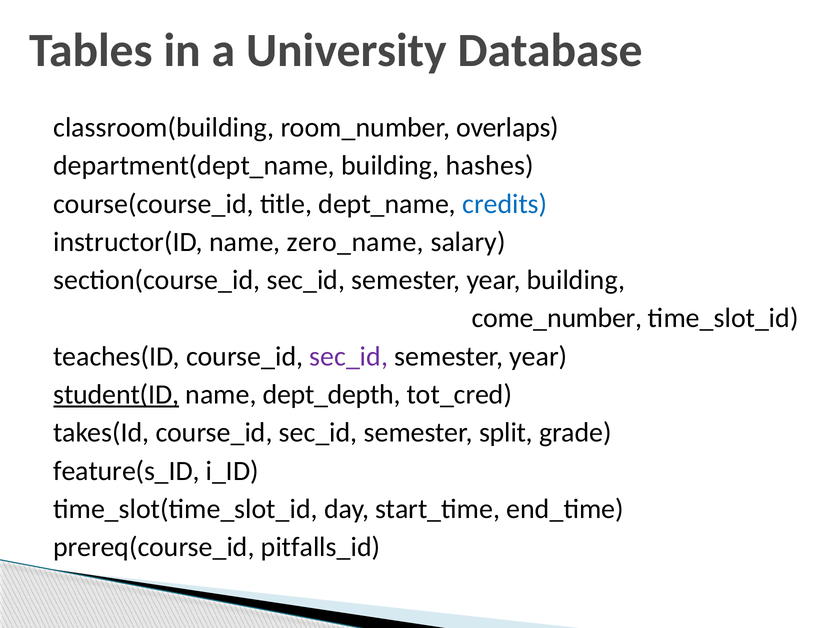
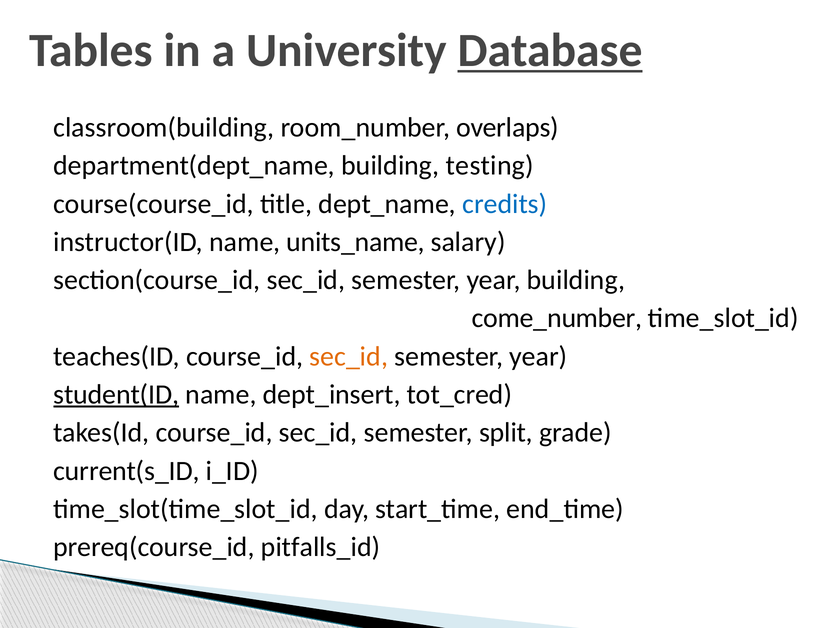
Database underline: none -> present
hashes: hashes -> testing
zero_name: zero_name -> units_name
sec_id at (349, 357) colour: purple -> orange
dept_depth: dept_depth -> dept_insert
feature(s_ID: feature(s_ID -> current(s_ID
